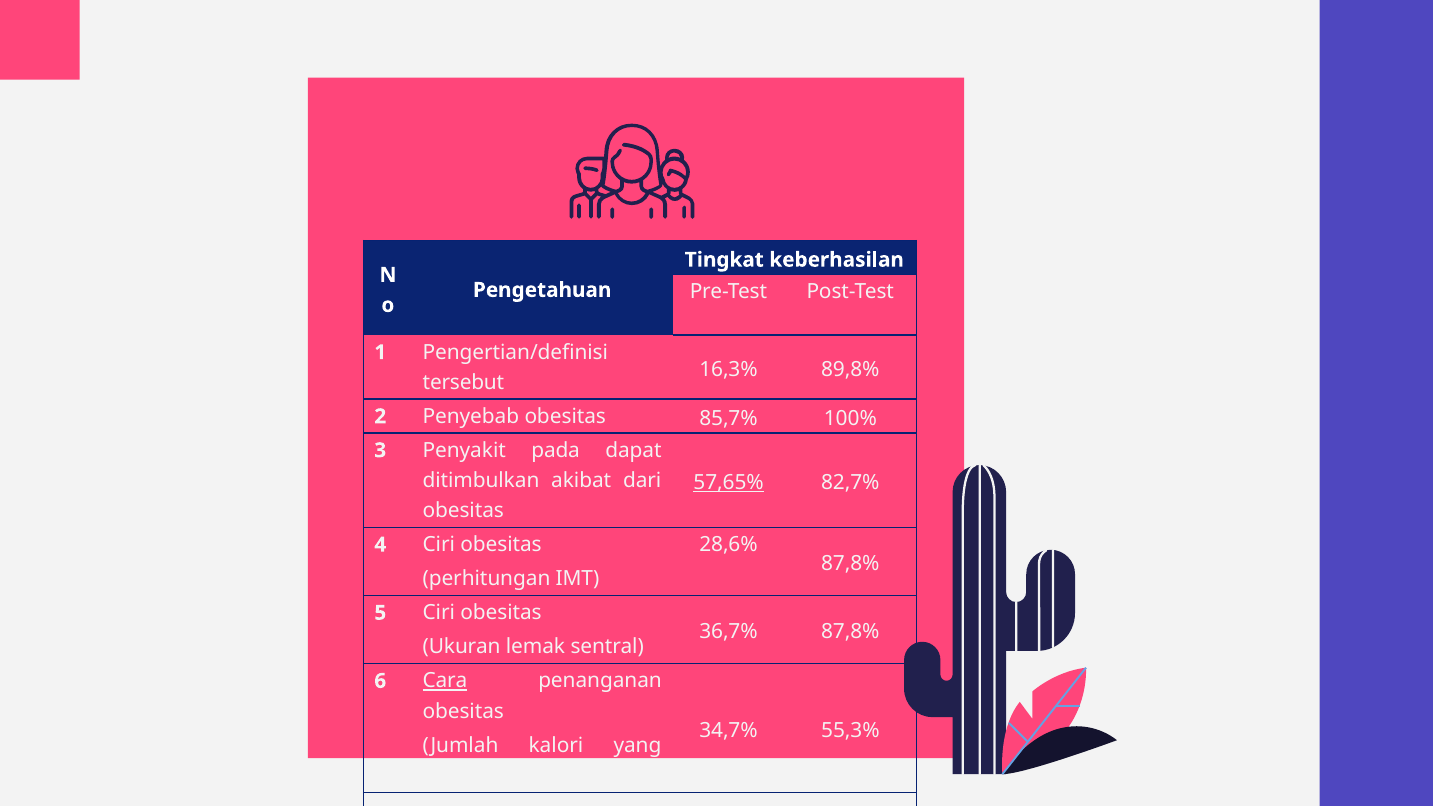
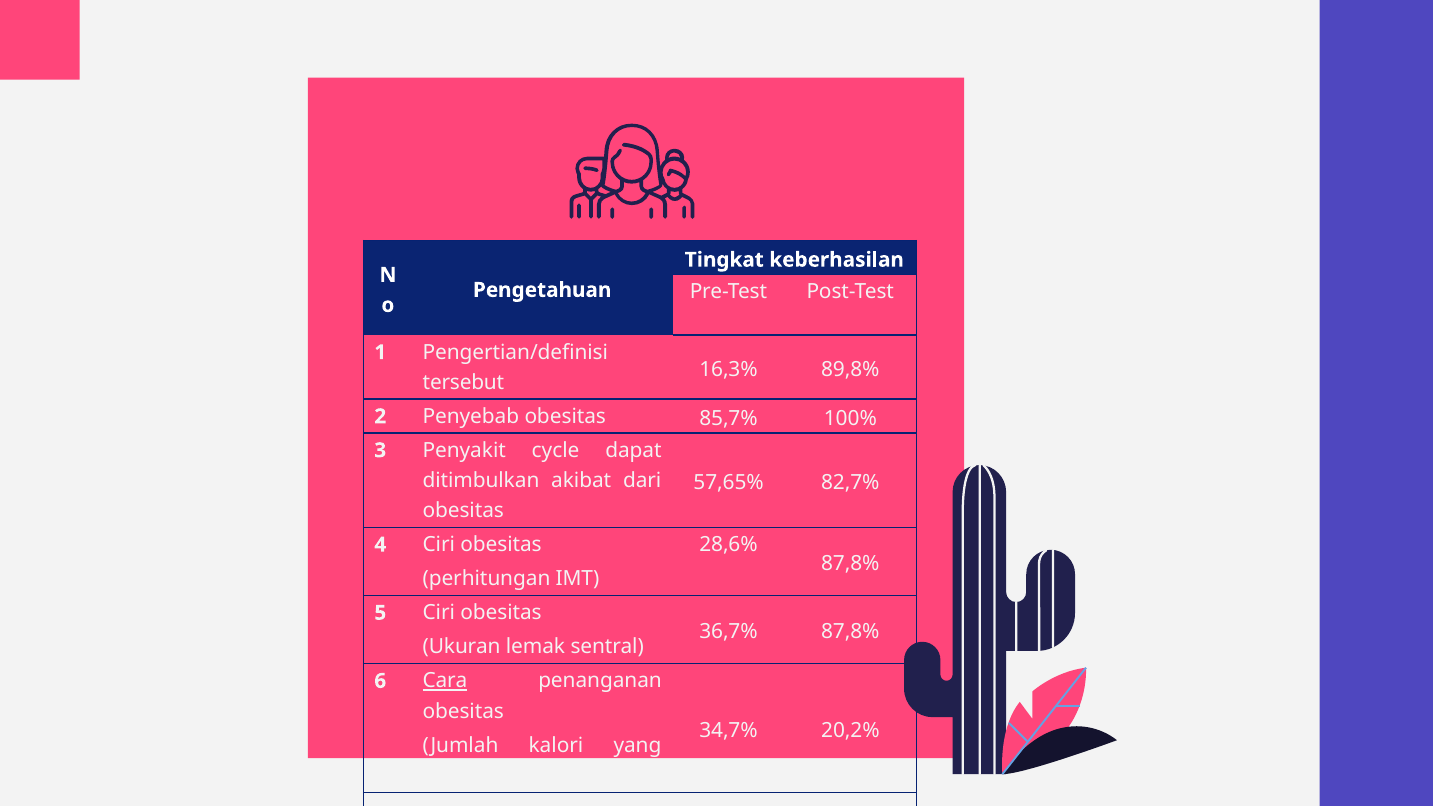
pada: pada -> cycle
57,65% underline: present -> none
55,3%: 55,3% -> 20,2%
